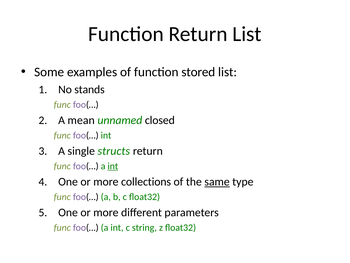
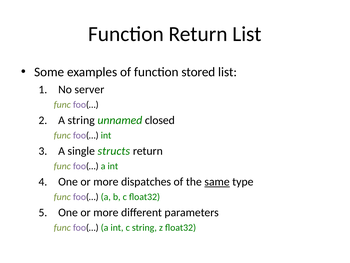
stands: stands -> server
A mean: mean -> string
int at (113, 166) underline: present -> none
collections: collections -> dispatches
